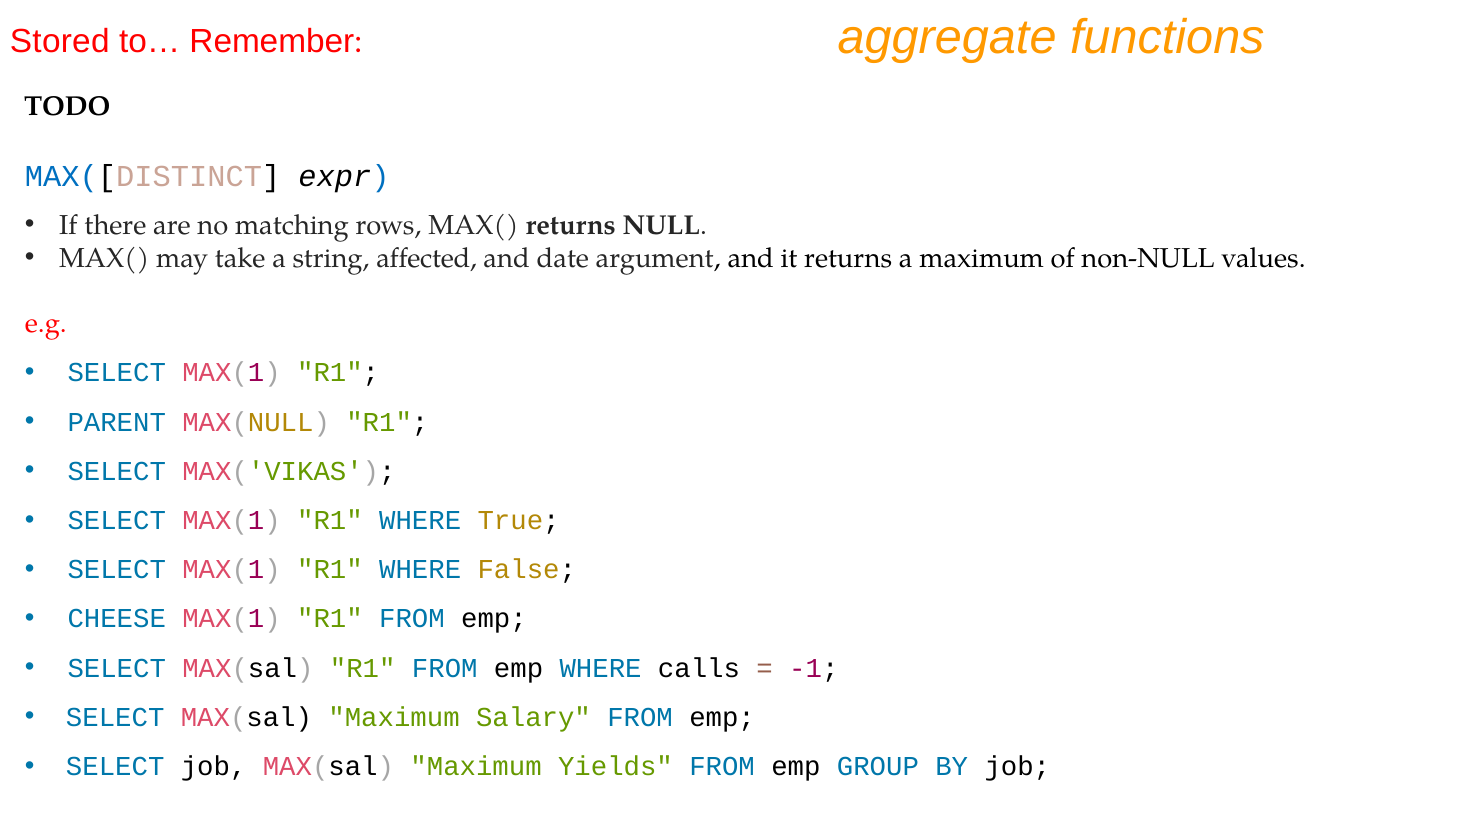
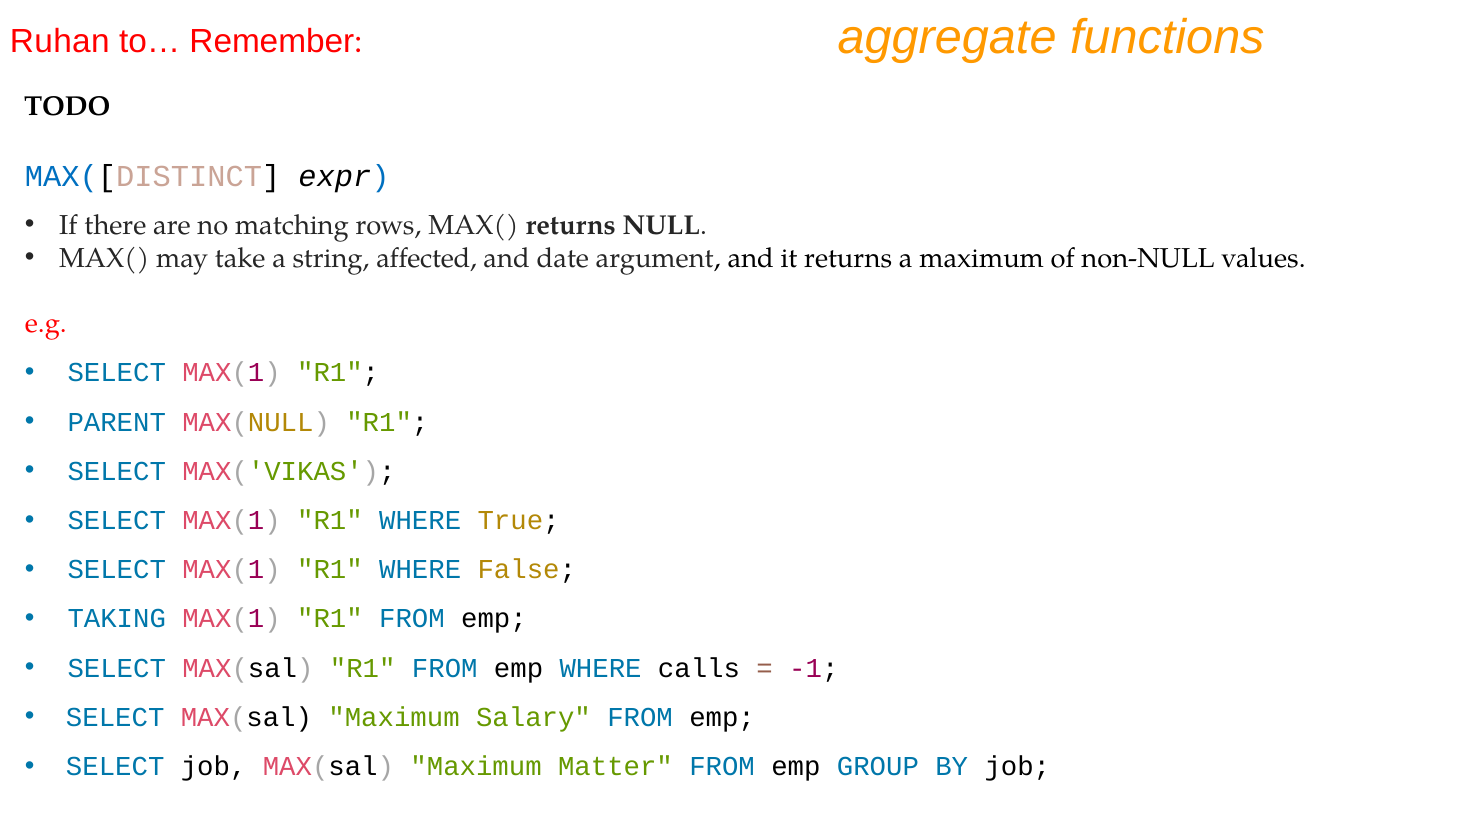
Stored: Stored -> Ruhan
CHEESE: CHEESE -> TAKING
Yields: Yields -> Matter
